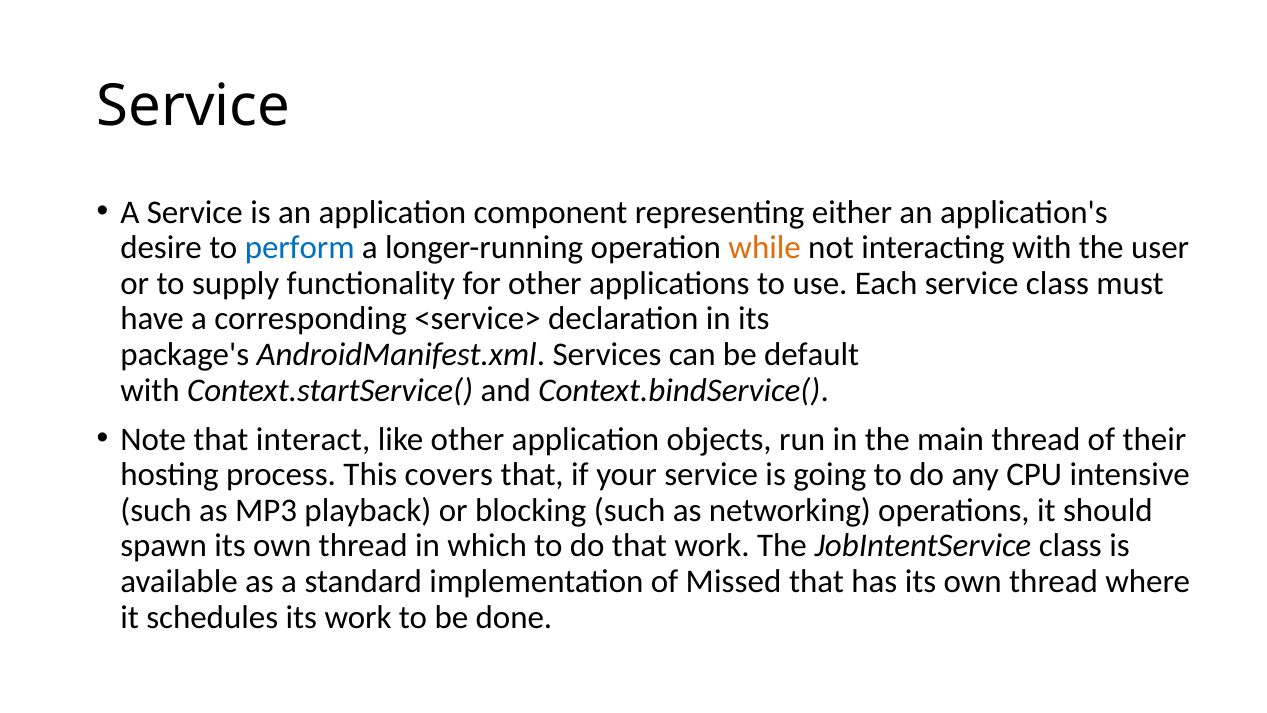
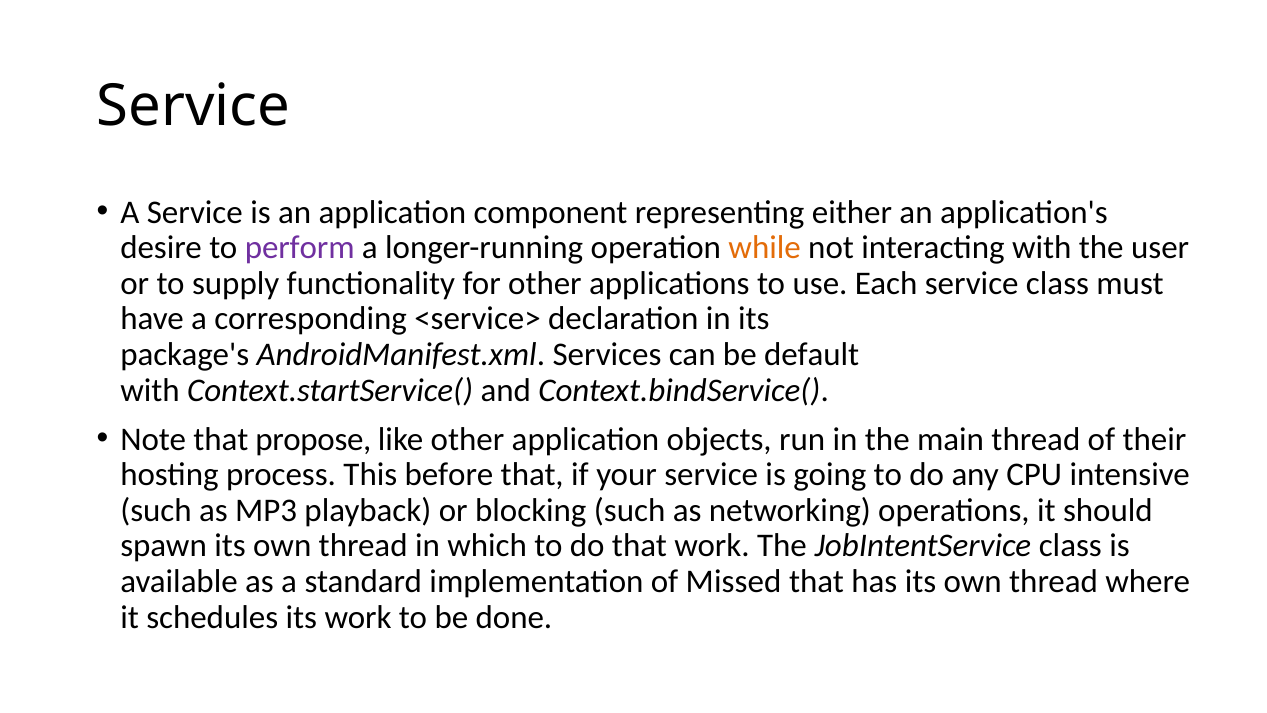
perform colour: blue -> purple
interact: interact -> propose
covers: covers -> before
